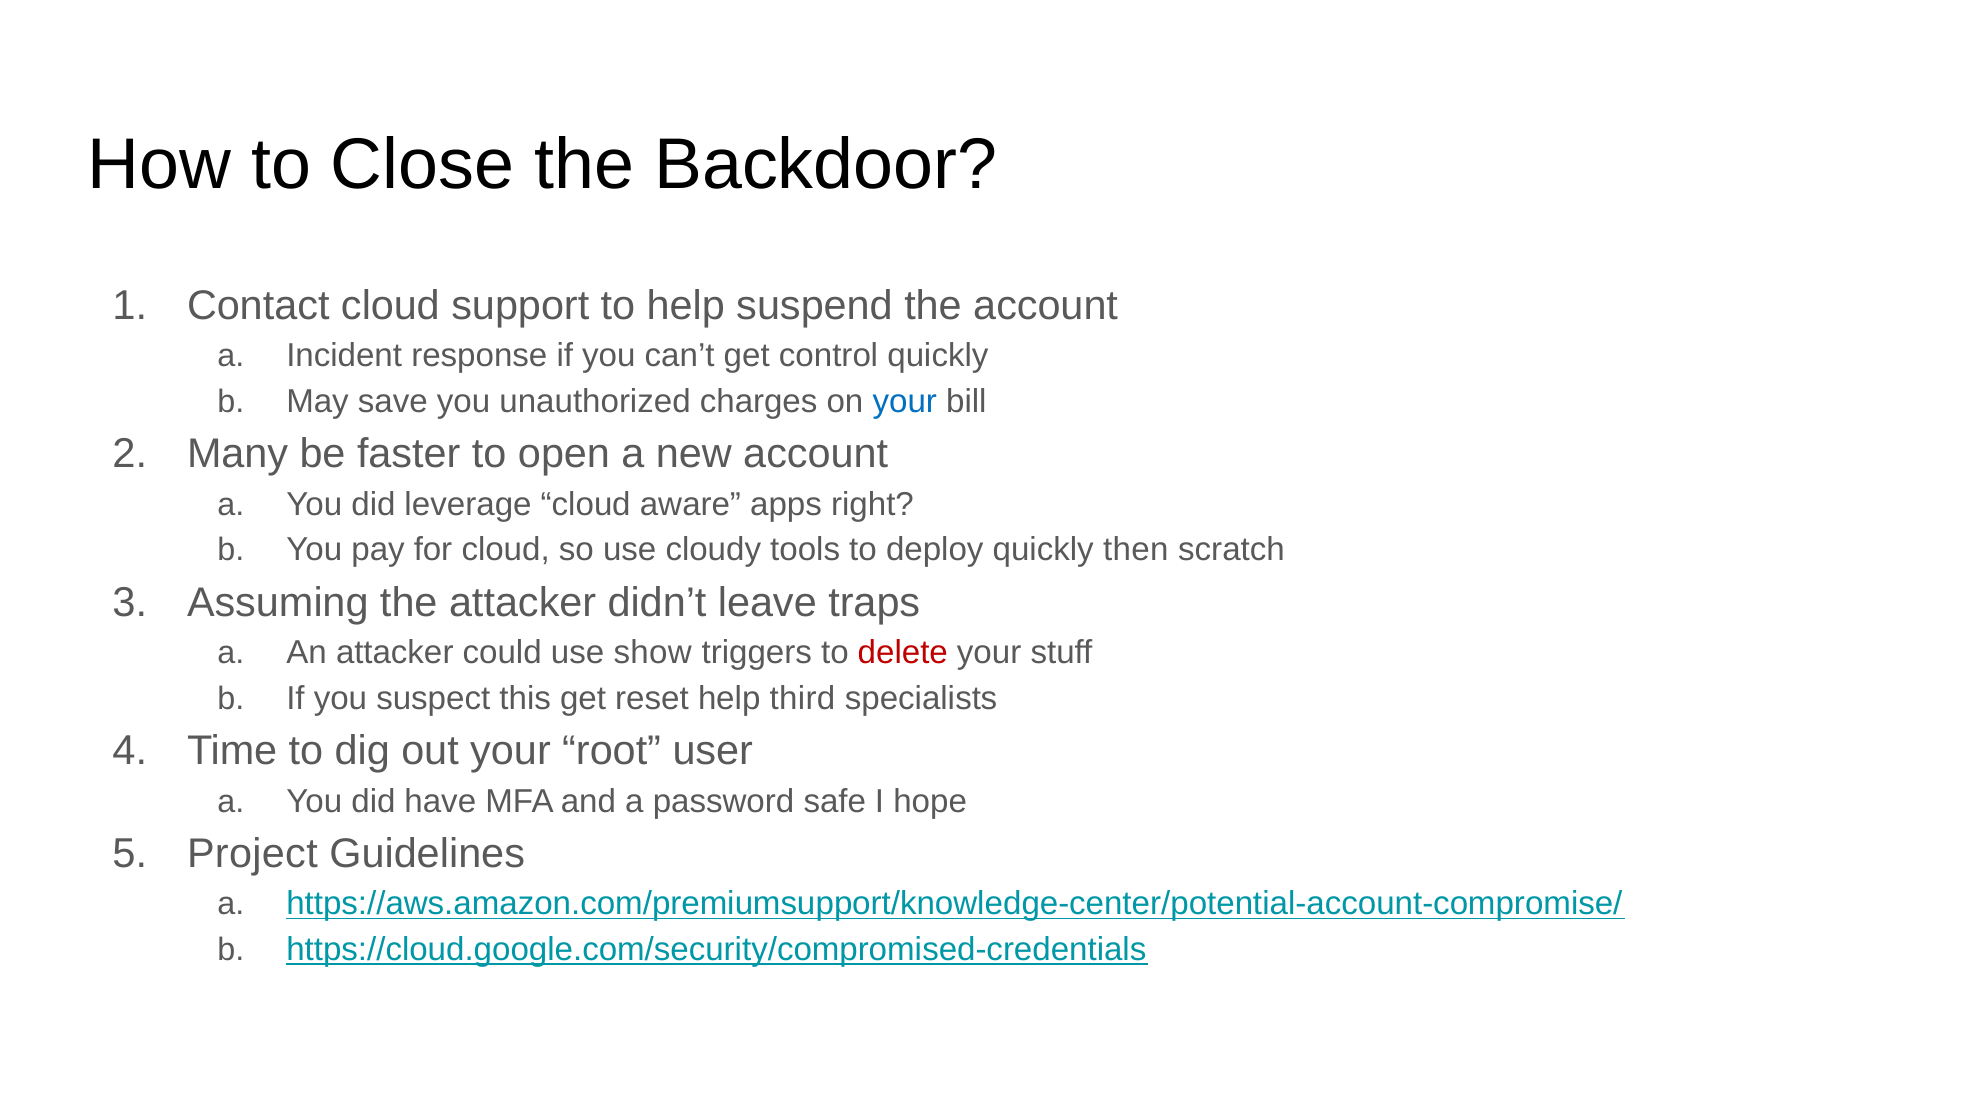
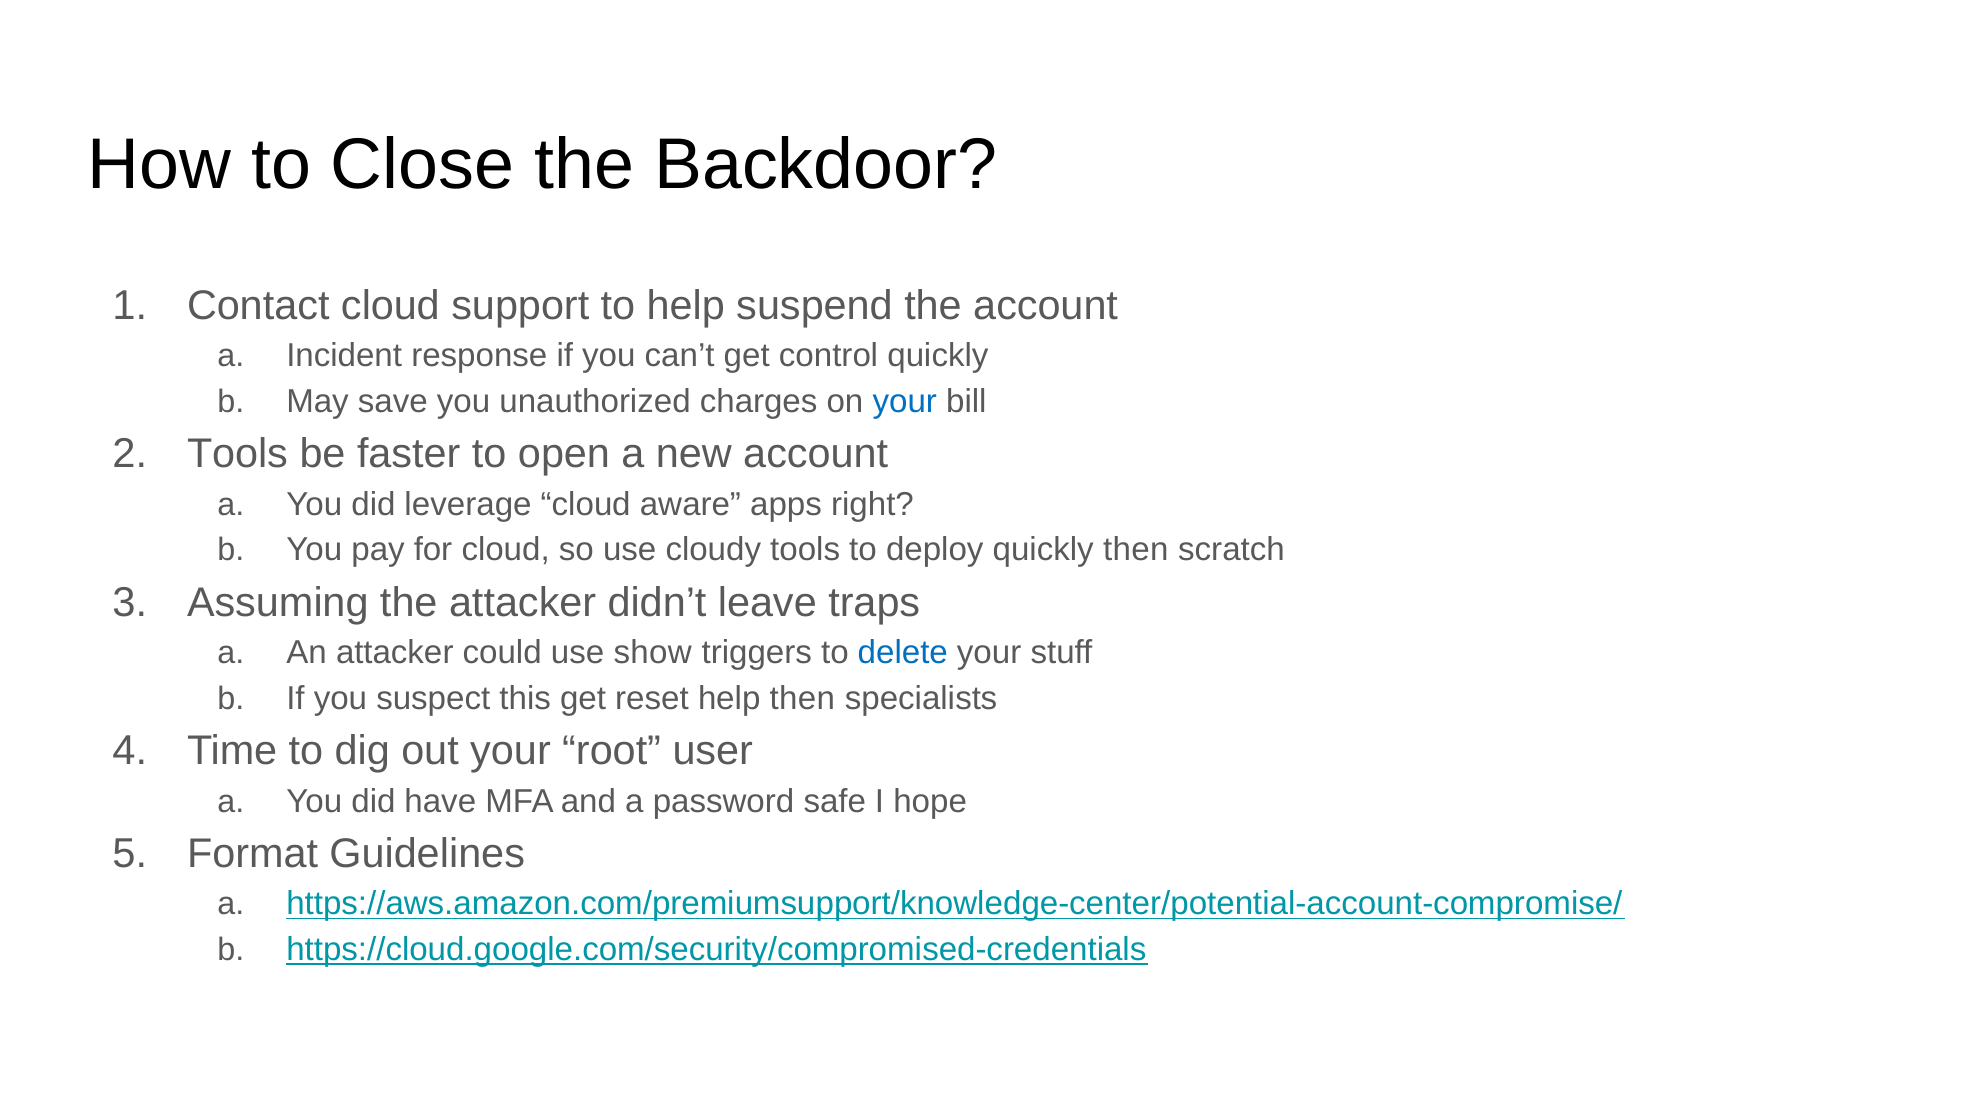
Many at (238, 454): Many -> Tools
delete colour: red -> blue
help third: third -> then
Project: Project -> Format
